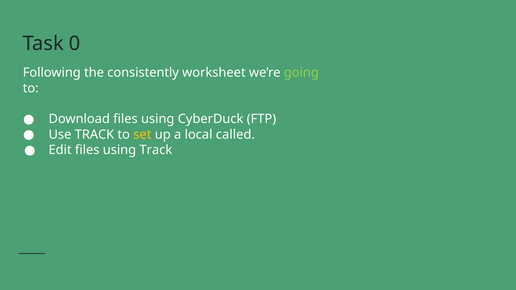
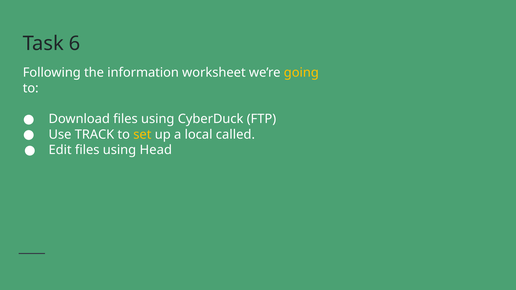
0: 0 -> 6
consistently: consistently -> information
going colour: light green -> yellow
using Track: Track -> Head
